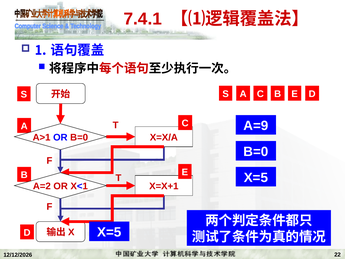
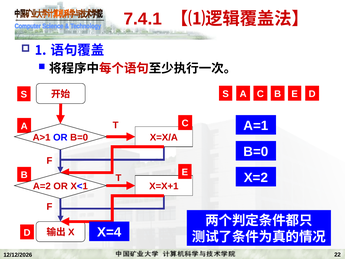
A=9: A=9 -> A=1
X=5 at (256, 177): X=5 -> X=2
X=5 at (109, 232): X=5 -> X=4
